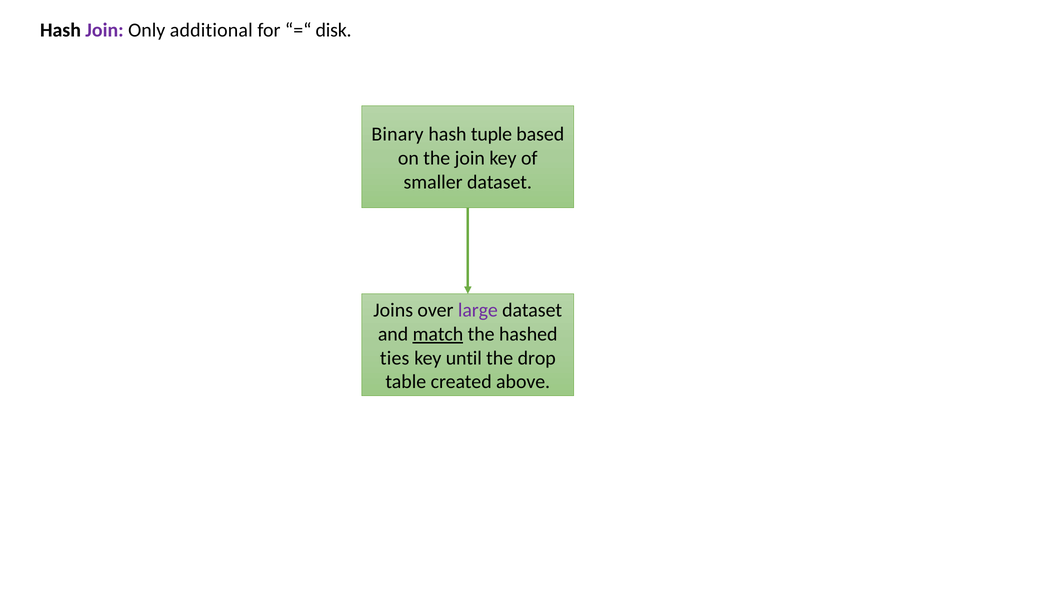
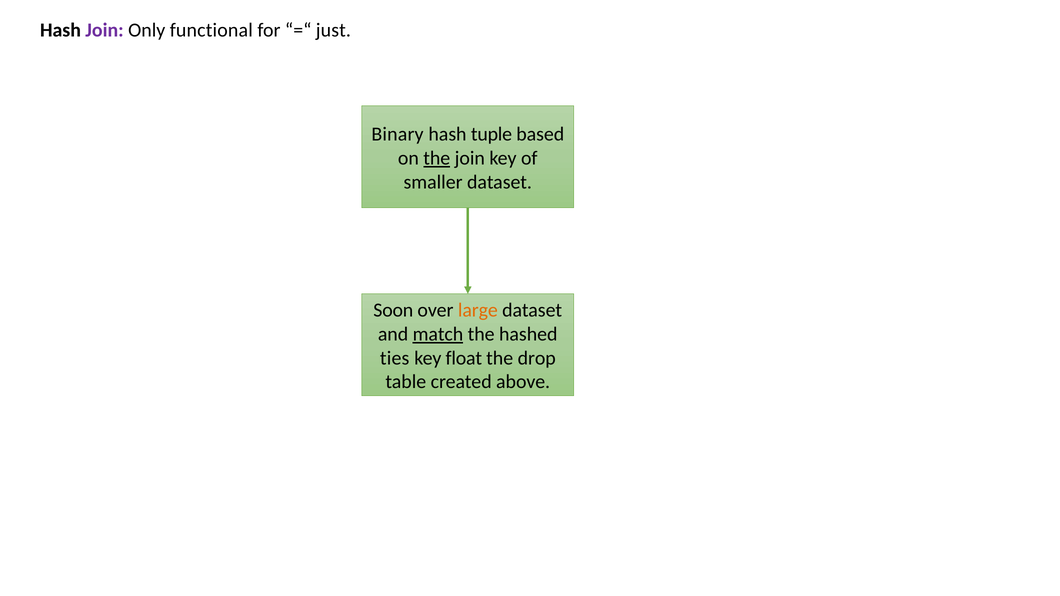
additional: additional -> functional
disk: disk -> just
the at (437, 158) underline: none -> present
Joins: Joins -> Soon
large colour: purple -> orange
until: until -> float
